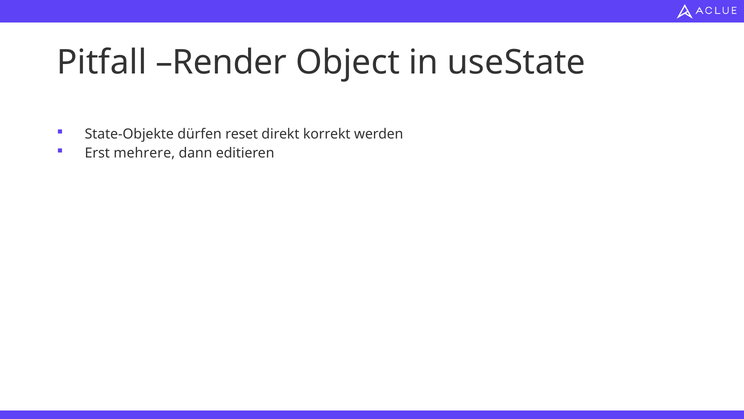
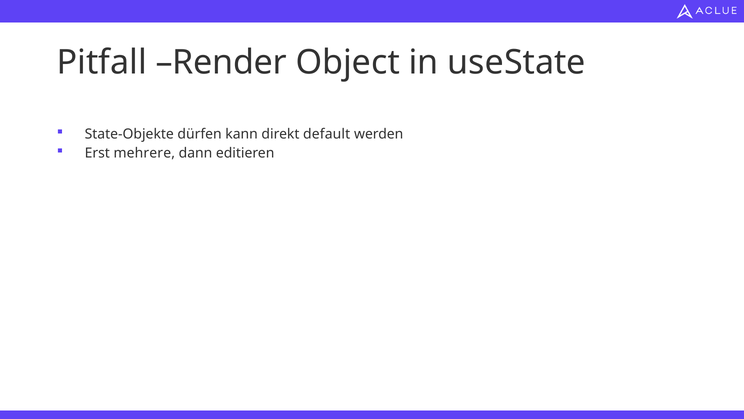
reset: reset -> kann
korrekt: korrekt -> default
